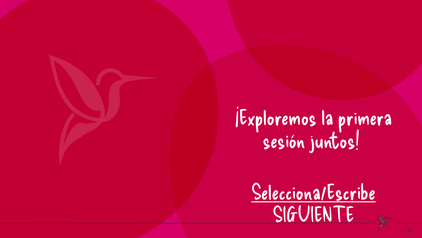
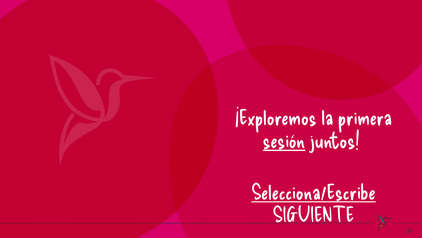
sesión underline: none -> present
